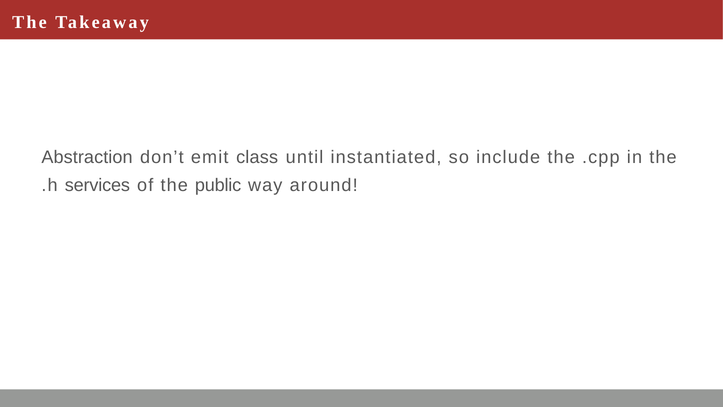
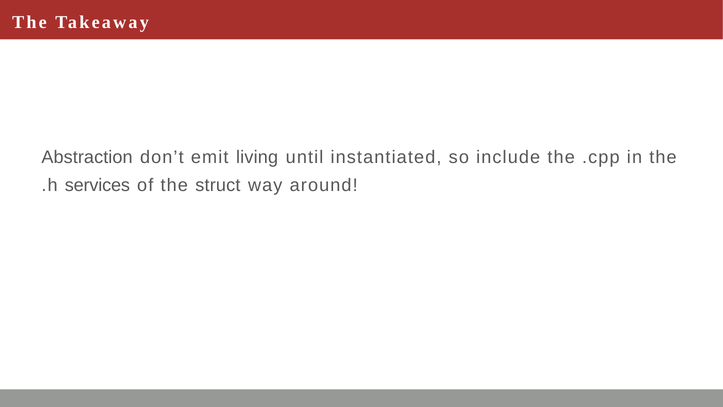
class: class -> living
public: public -> struct
